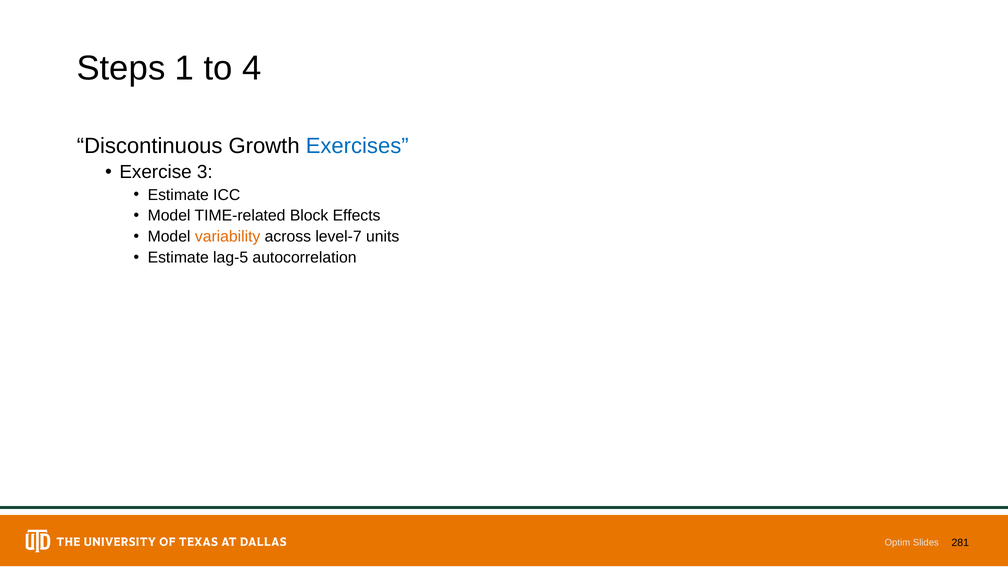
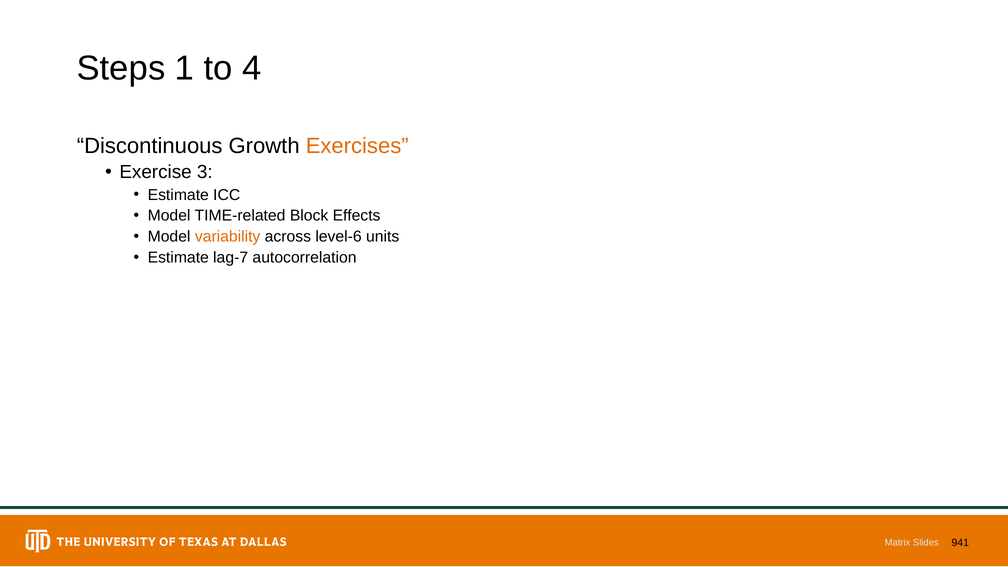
Exercises colour: blue -> orange
level-7: level-7 -> level-6
lag-5: lag-5 -> lag-7
Optim: Optim -> Matrix
281: 281 -> 941
